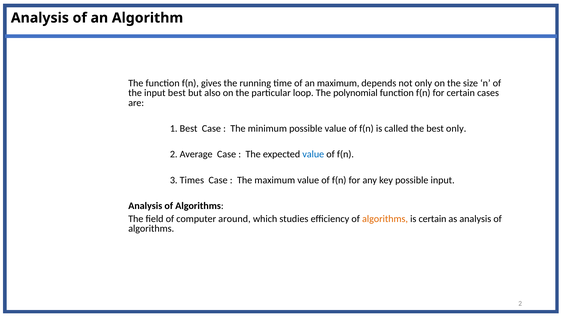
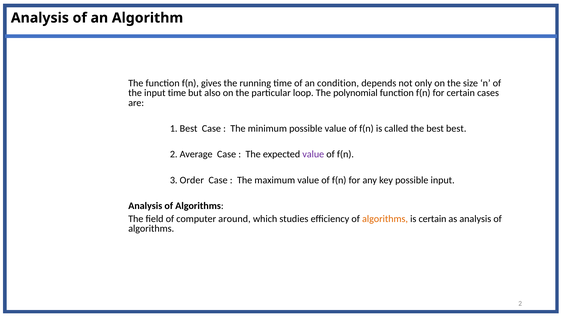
an maximum: maximum -> condition
input best: best -> time
best only: only -> best
value at (313, 154) colour: blue -> purple
Times: Times -> Order
